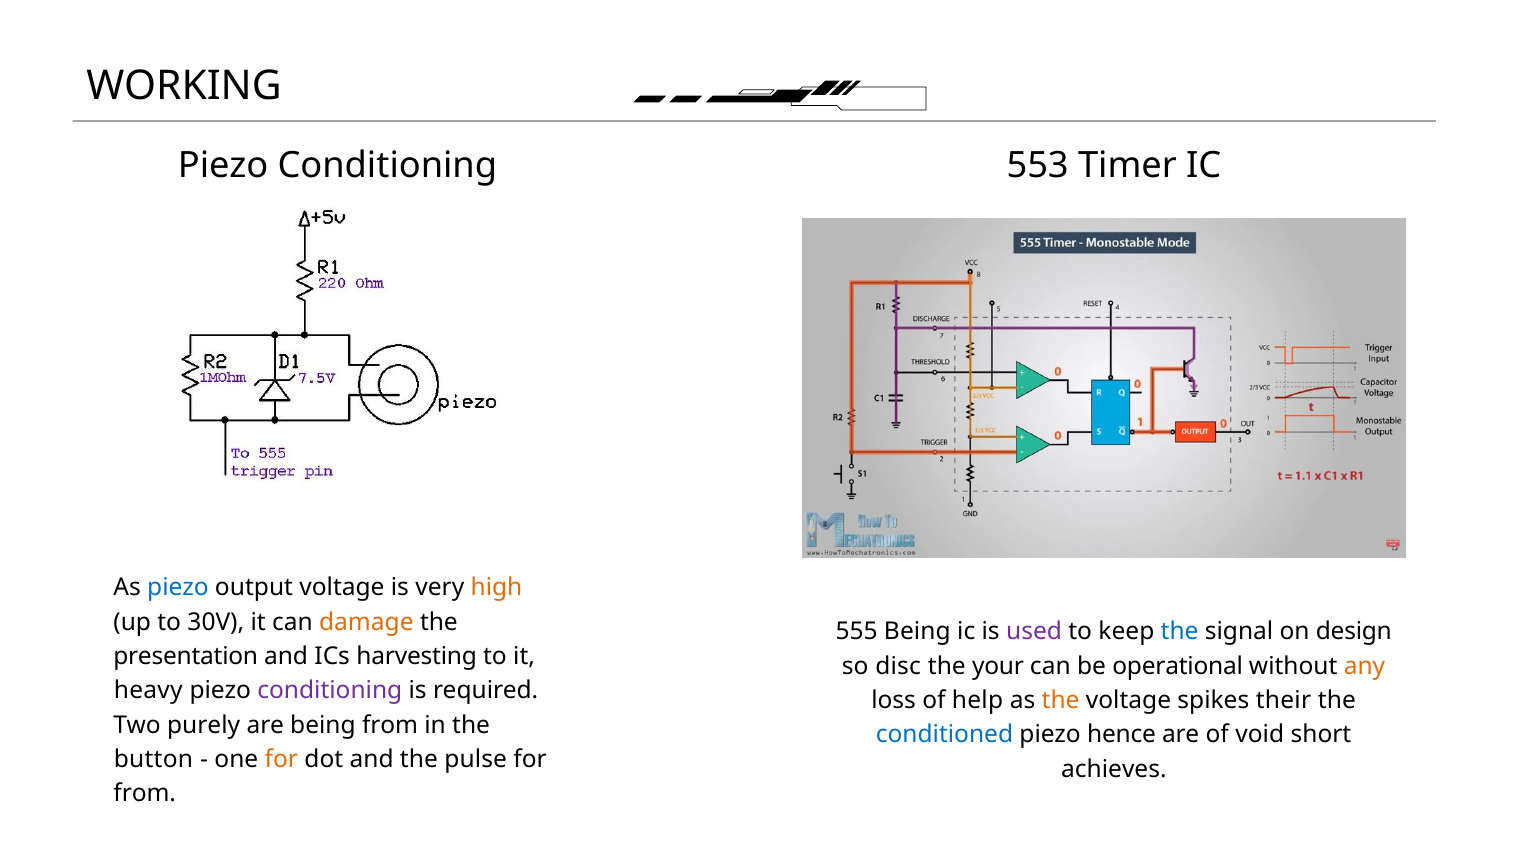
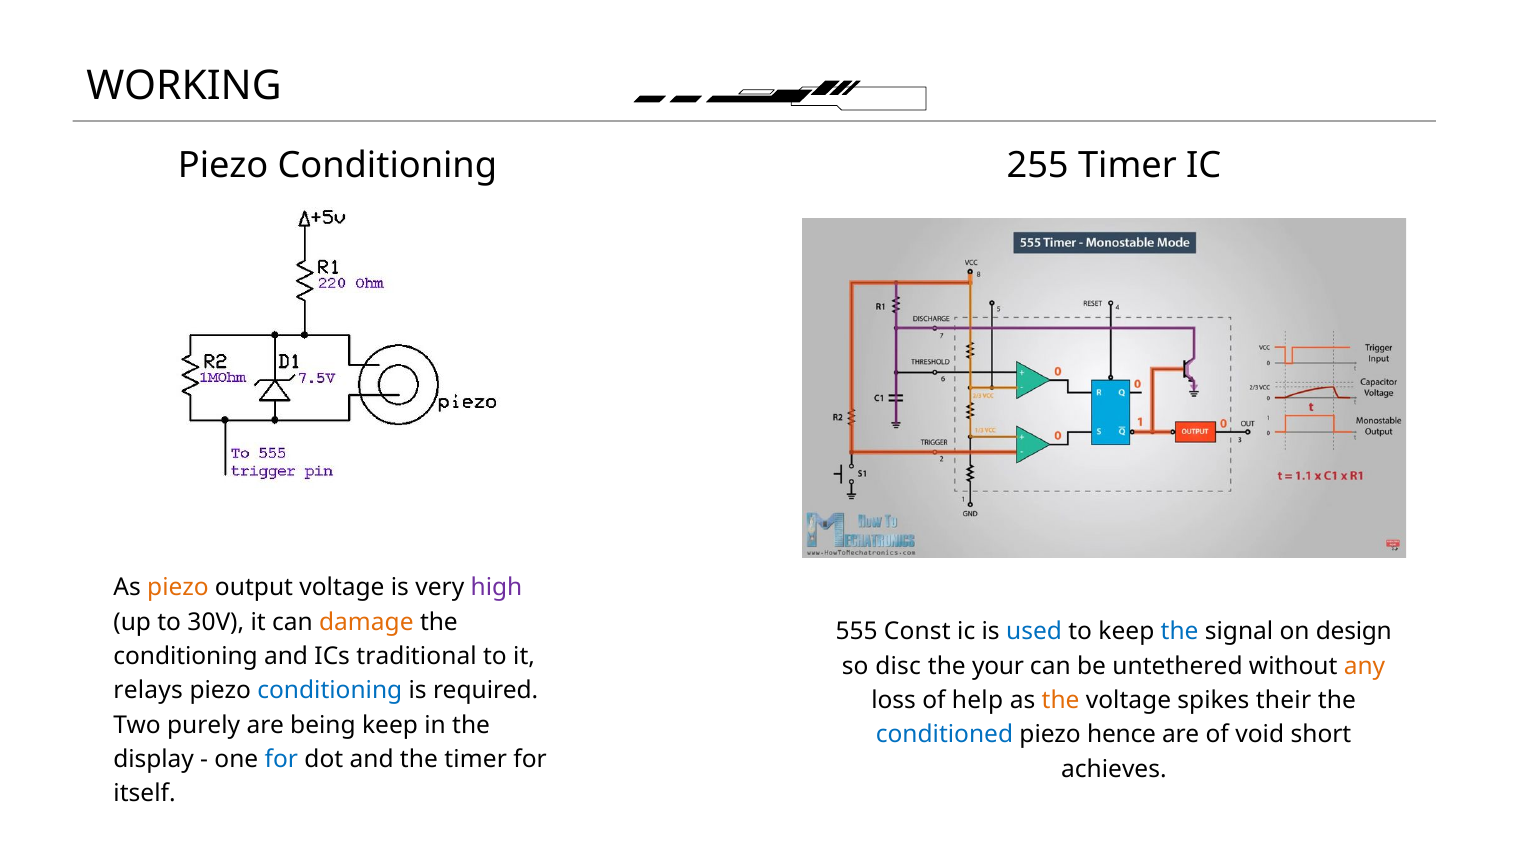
553: 553 -> 255
piezo at (178, 588) colour: blue -> orange
high colour: orange -> purple
555 Being: Being -> Const
used colour: purple -> blue
presentation at (186, 656): presentation -> conditioning
harvesting: harvesting -> traditional
operational: operational -> untethered
heavy: heavy -> relays
conditioning at (330, 691) colour: purple -> blue
being from: from -> keep
button: button -> display
for at (281, 759) colour: orange -> blue
the pulse: pulse -> timer
from at (145, 794): from -> itself
